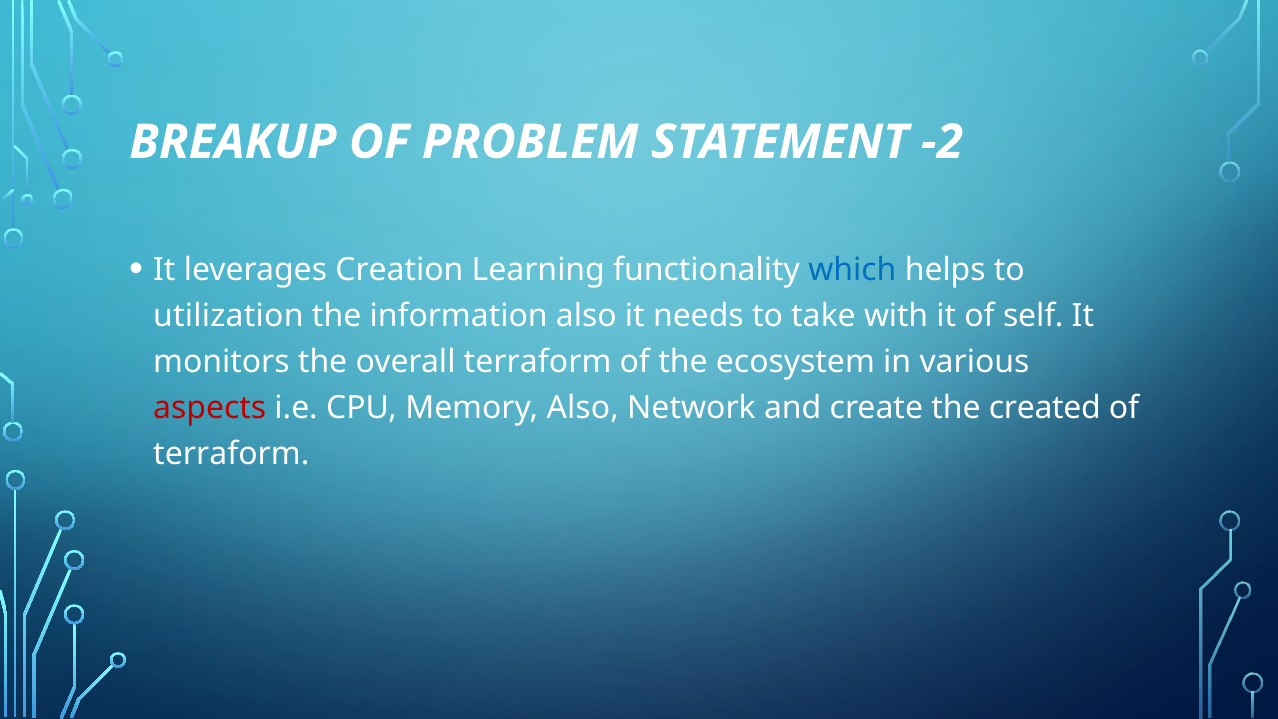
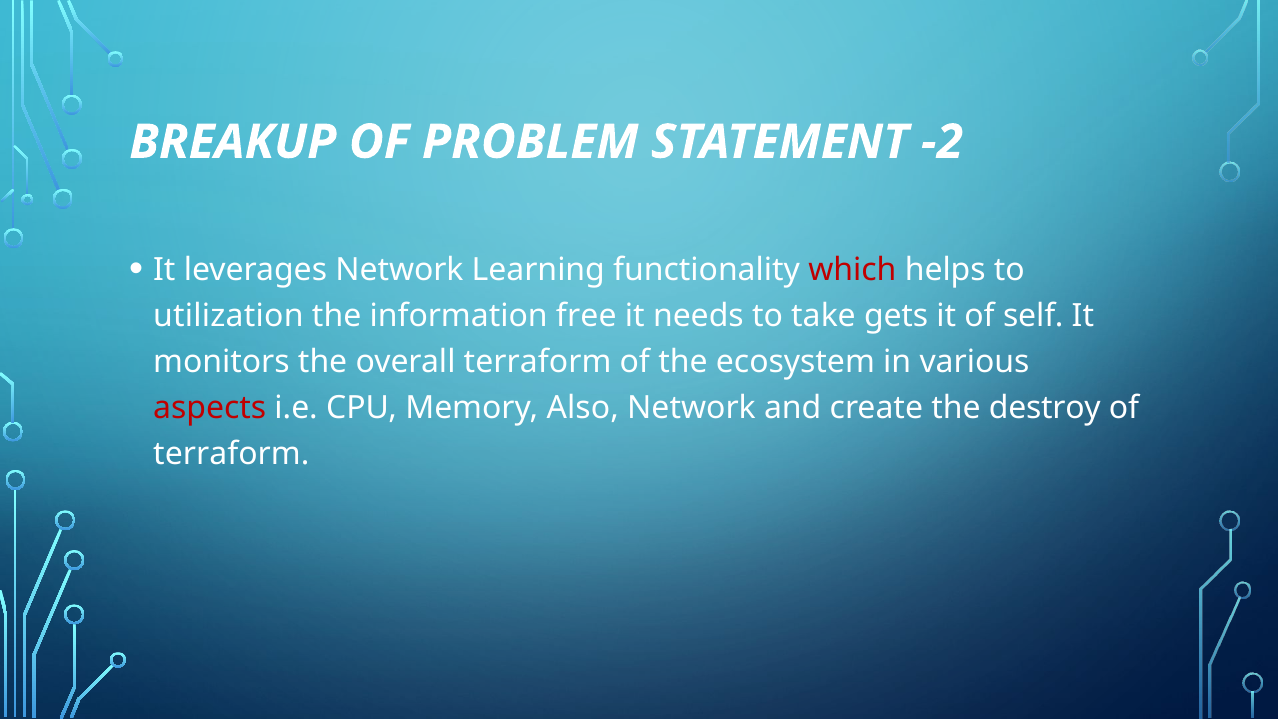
leverages Creation: Creation -> Network
which colour: blue -> red
information also: also -> free
with: with -> gets
created: created -> destroy
